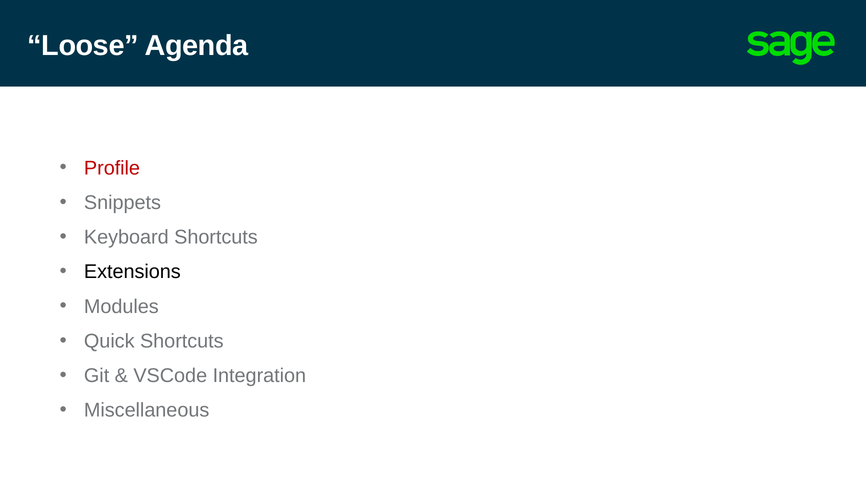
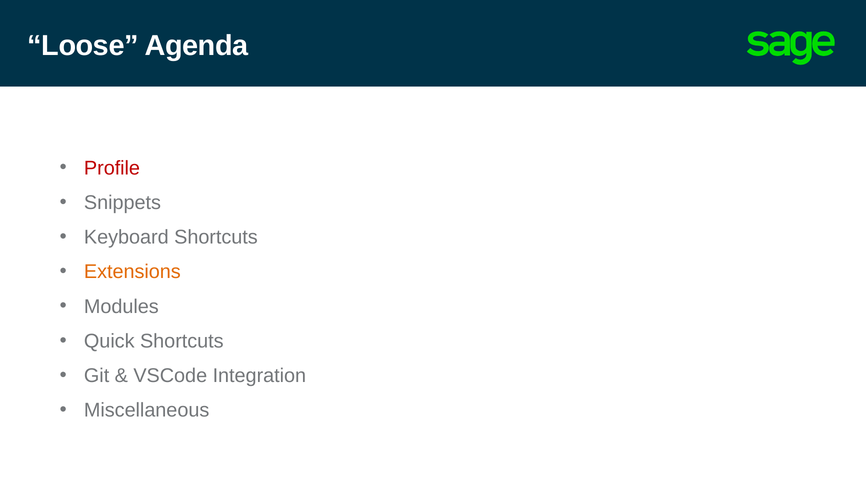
Extensions colour: black -> orange
